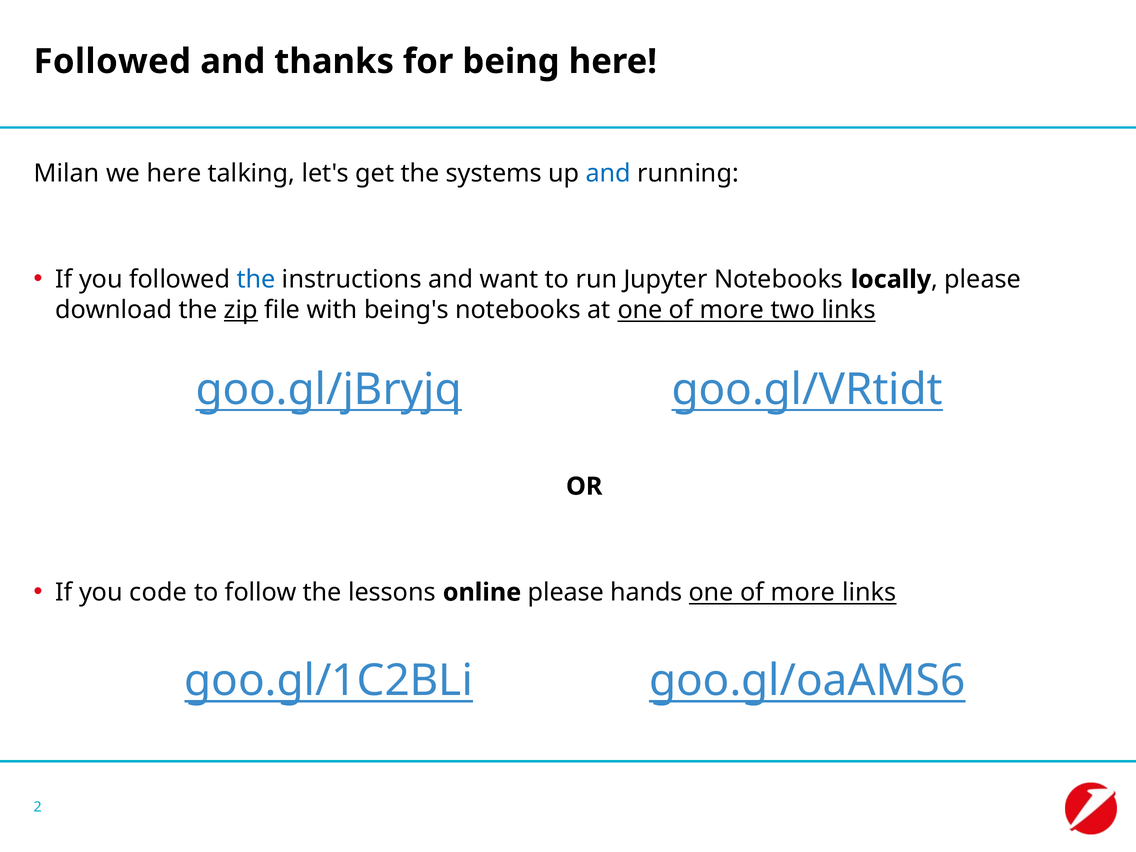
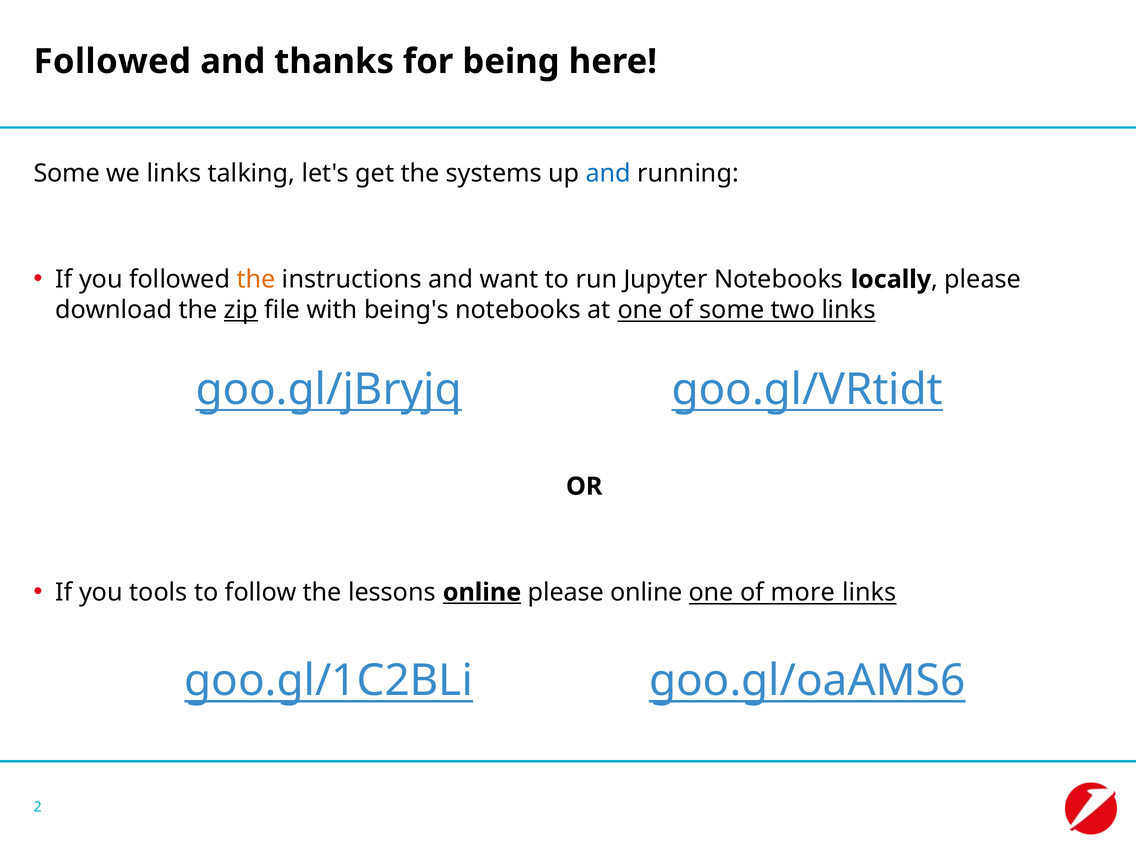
Milan at (67, 173): Milan -> Some
we here: here -> links
the at (256, 279) colour: blue -> orange
at one of more: more -> some
code: code -> tools
online at (482, 592) underline: none -> present
please hands: hands -> online
